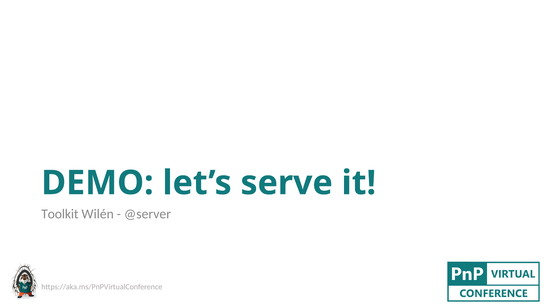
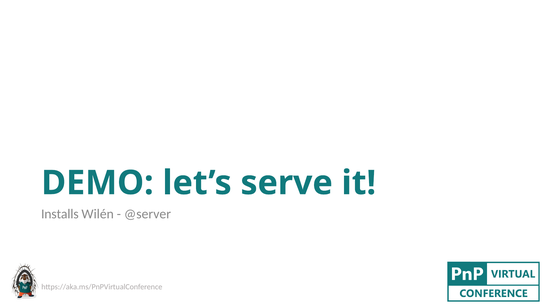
Toolkit: Toolkit -> Installs
